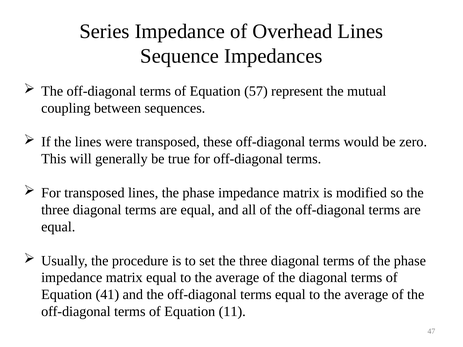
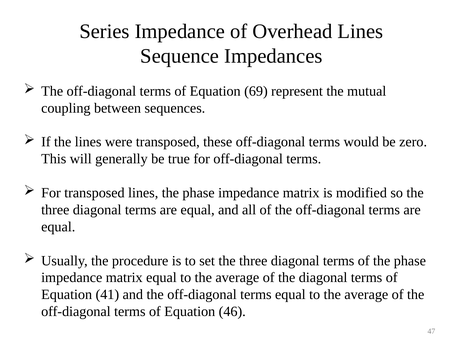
57: 57 -> 69
11: 11 -> 46
